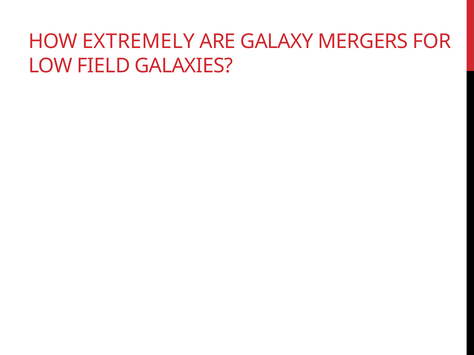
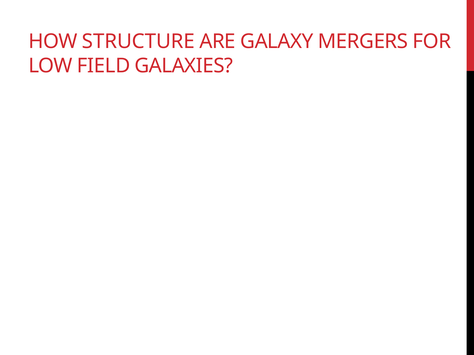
EXTREMELY: EXTREMELY -> STRUCTURE
